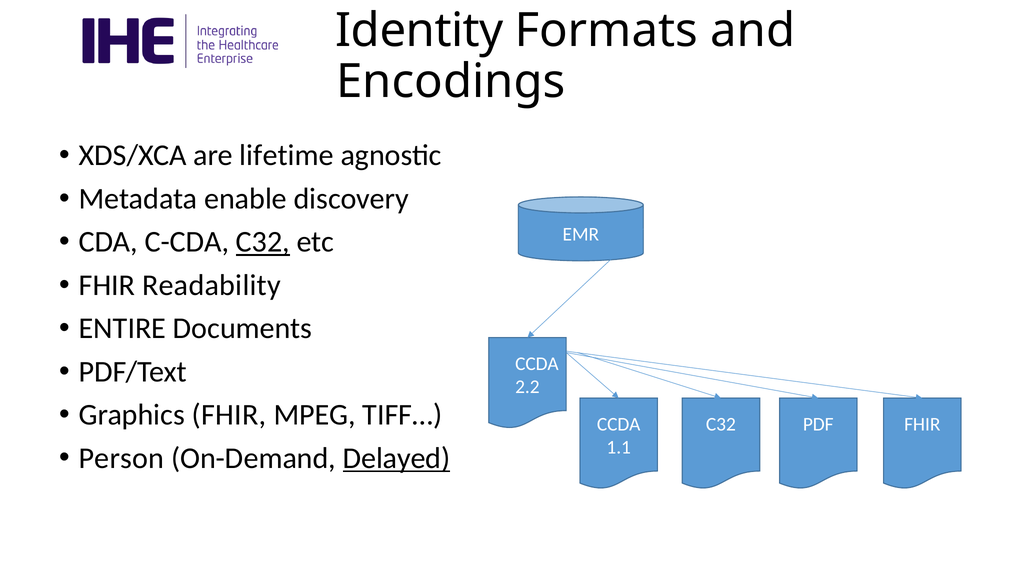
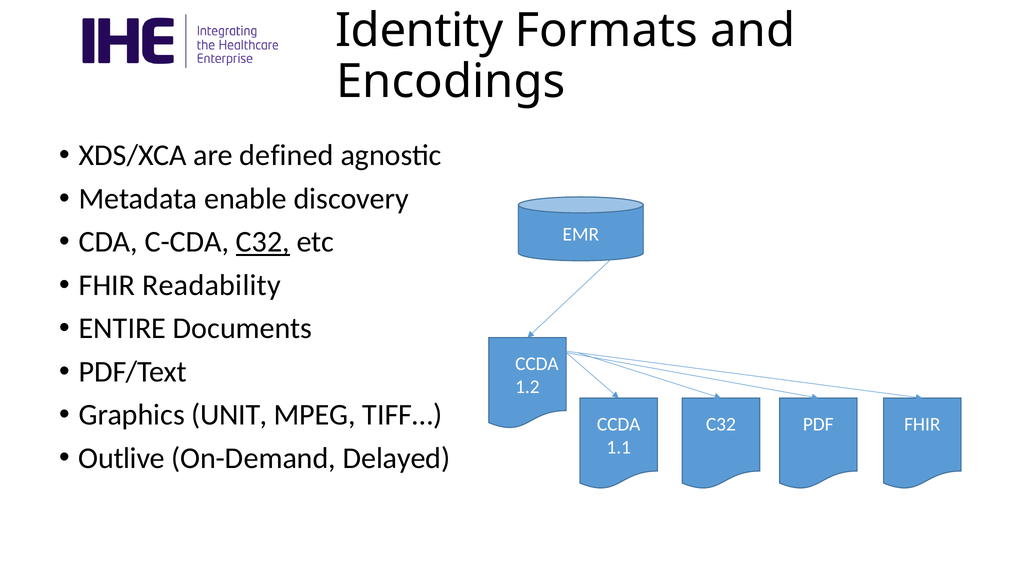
lifetime: lifetime -> defined
2.2: 2.2 -> 1.2
Graphics FHIR: FHIR -> UNIT
Person: Person -> Outlive
Delayed underline: present -> none
